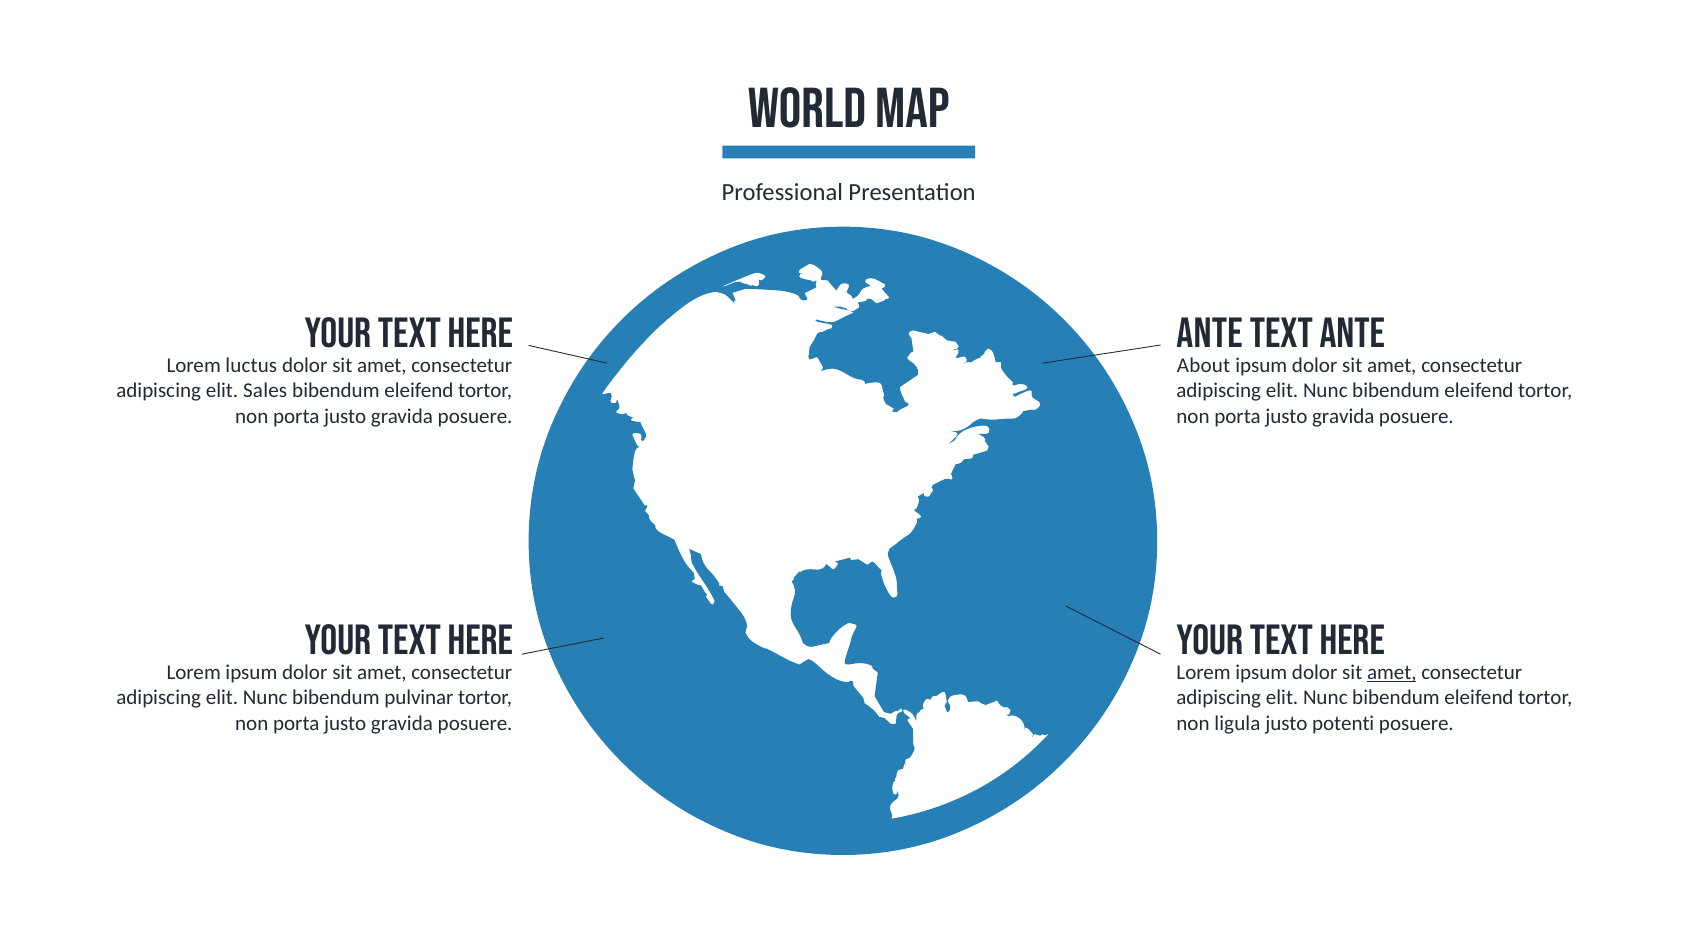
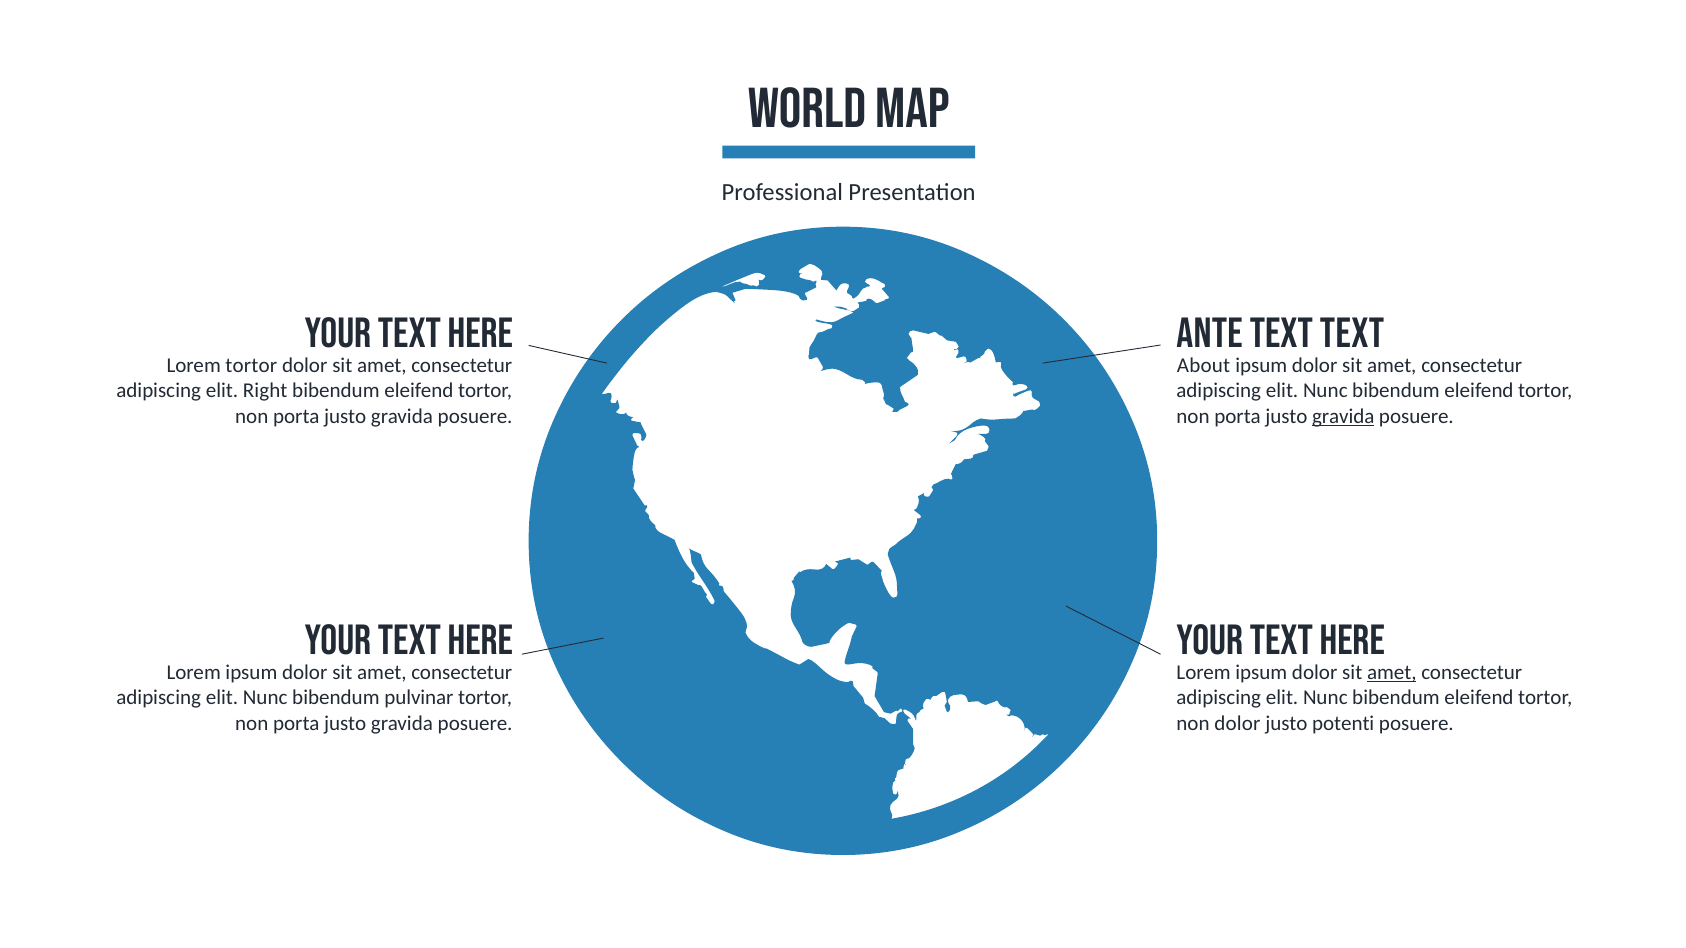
text ante: ante -> text
Lorem luctus: luctus -> tortor
Sales: Sales -> Right
gravida at (1343, 416) underline: none -> present
non ligula: ligula -> dolor
